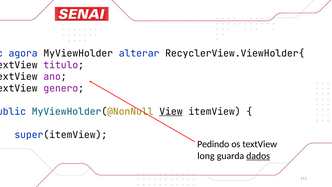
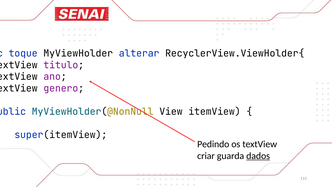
agora: agora -> toque
View underline: present -> none
long: long -> criar
